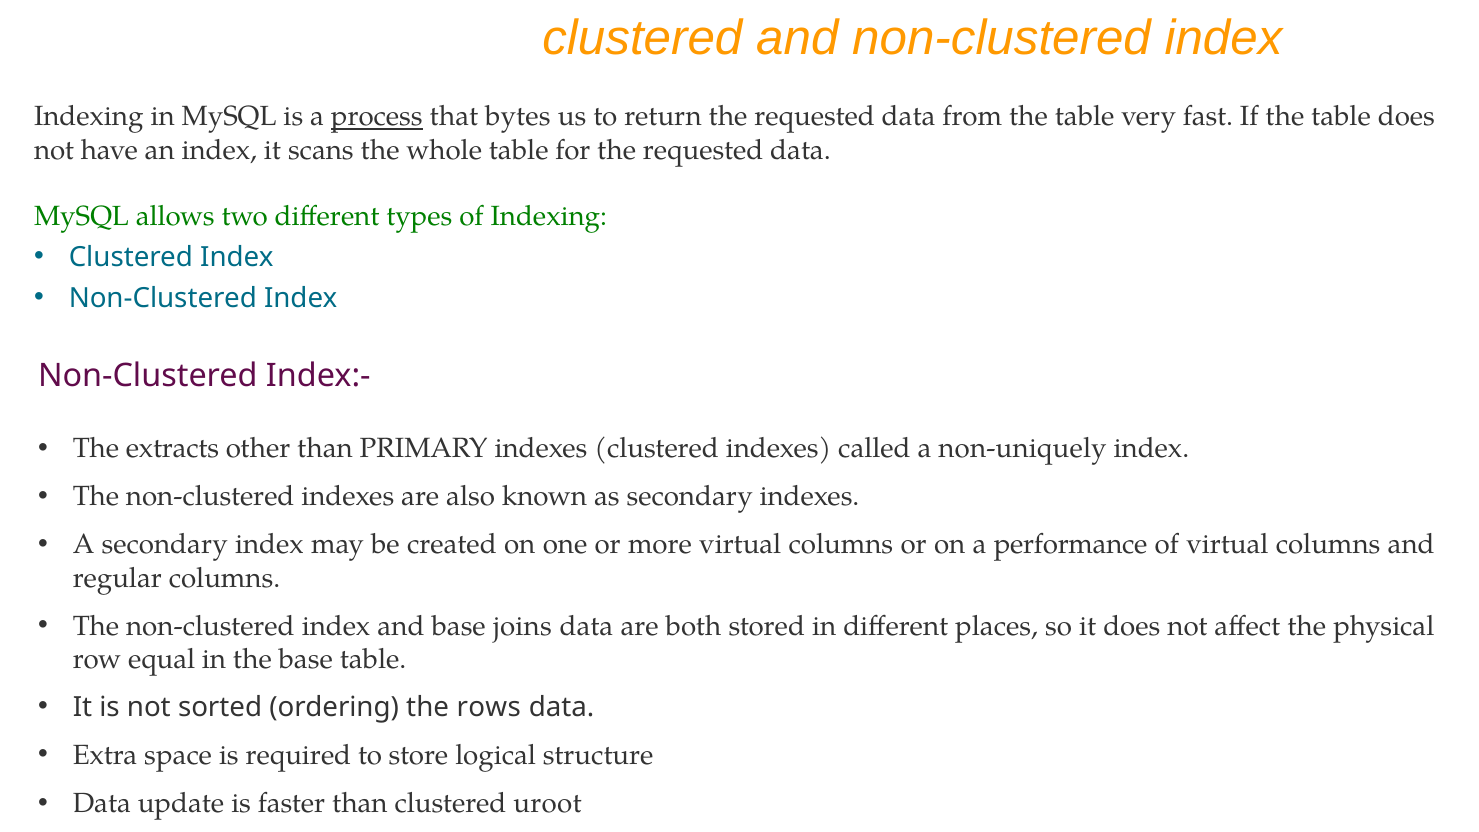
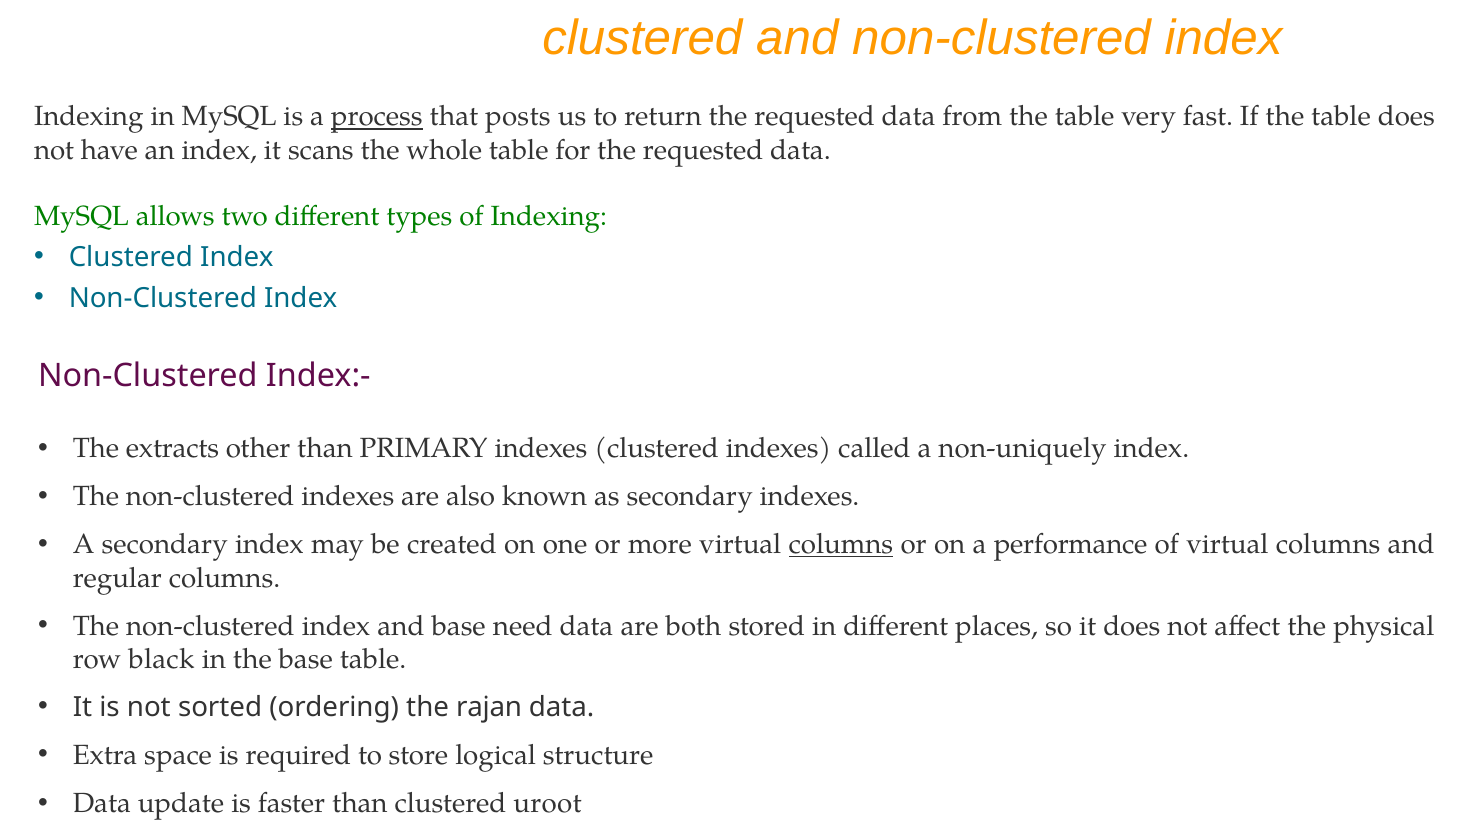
bytes: bytes -> posts
columns at (841, 545) underline: none -> present
joins: joins -> need
equal: equal -> black
rows: rows -> rajan
